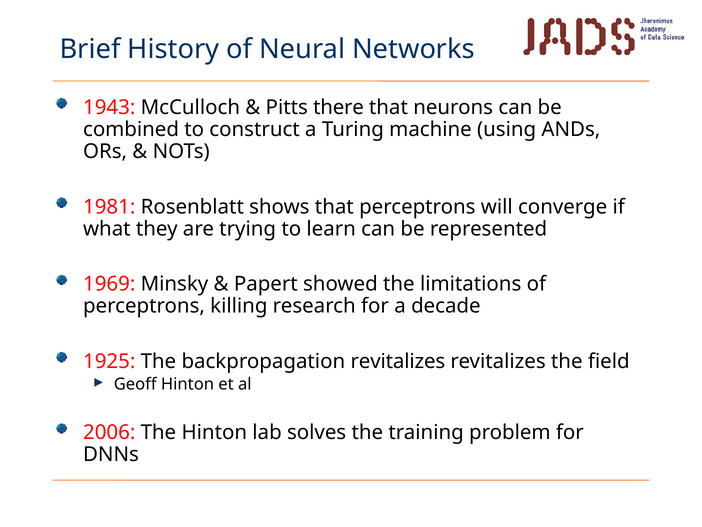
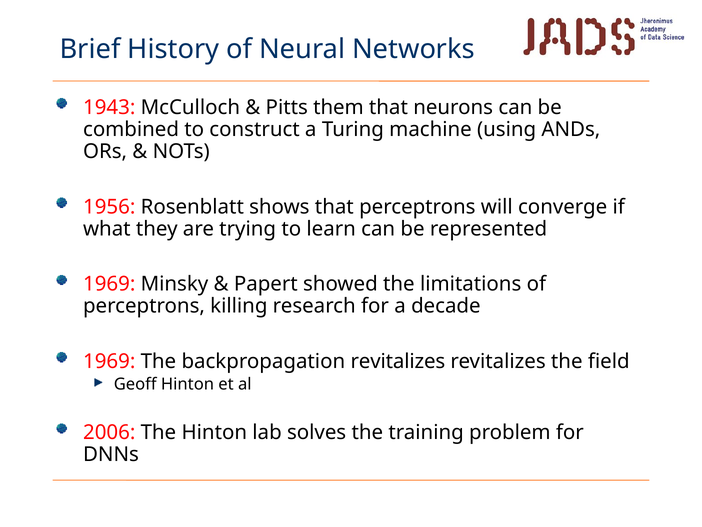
there: there -> them
1981: 1981 -> 1956
1925 at (109, 361): 1925 -> 1969
